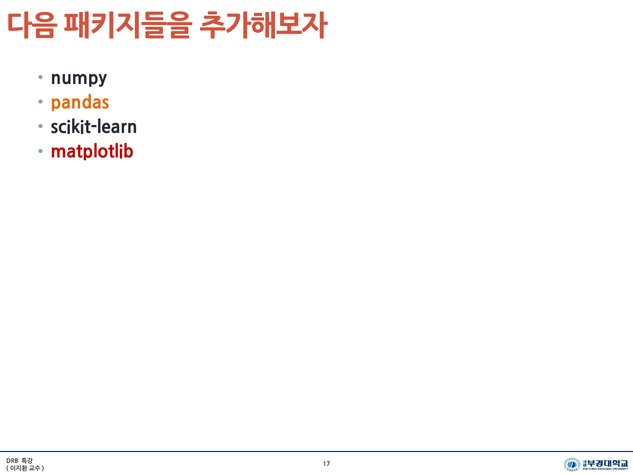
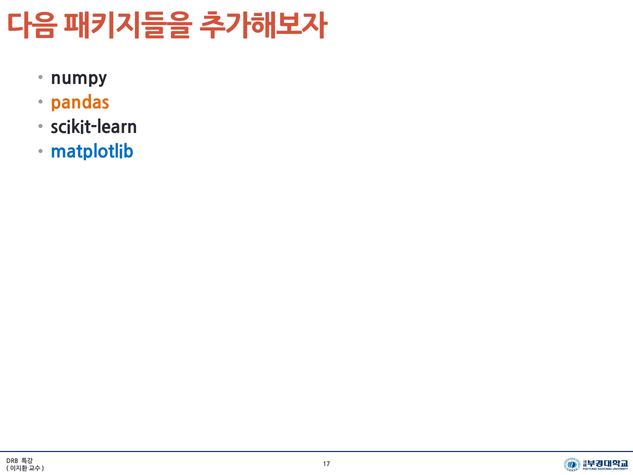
matplotlib colour: red -> blue
